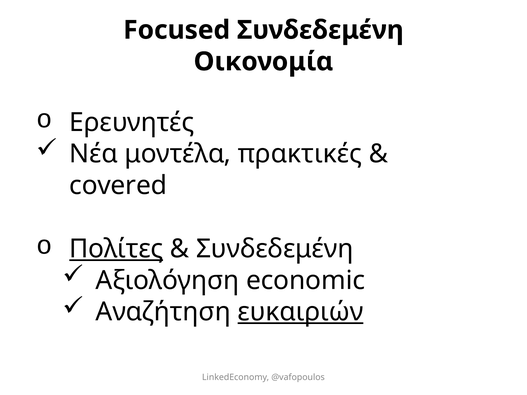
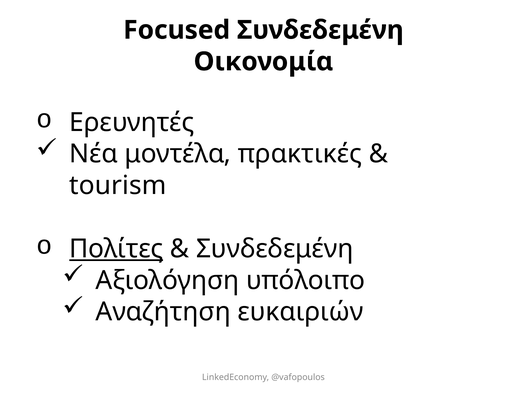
covered: covered -> tourism
economic: economic -> υπόλοιπο
ευκαιριών underline: present -> none
